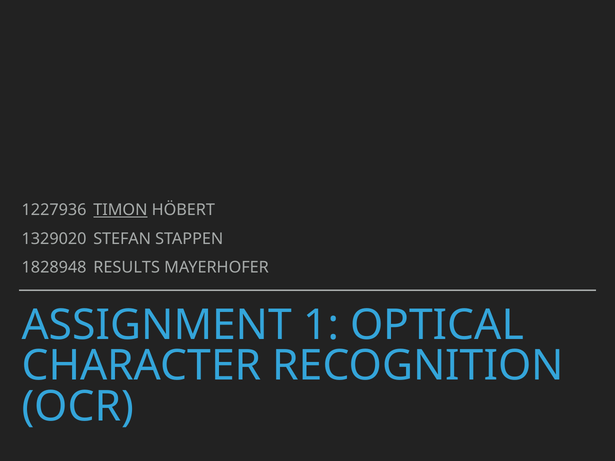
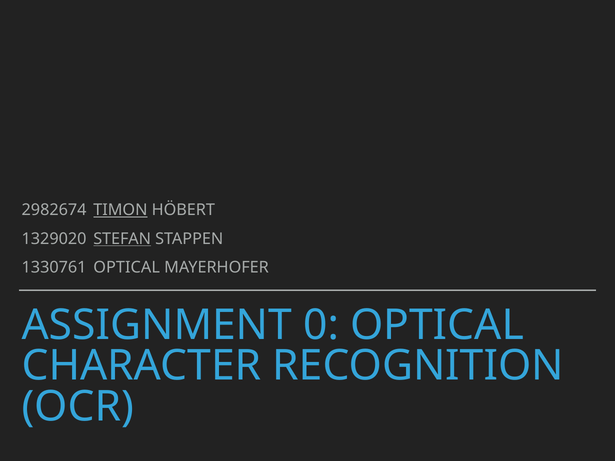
1227936: 1227936 -> 2982674
STEFAN underline: none -> present
1828948: 1828948 -> 1330761
RESULTS at (127, 268): RESULTS -> OPTICAL
1: 1 -> 0
